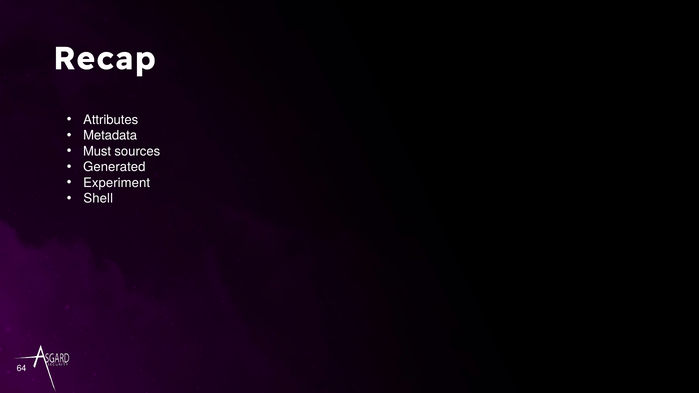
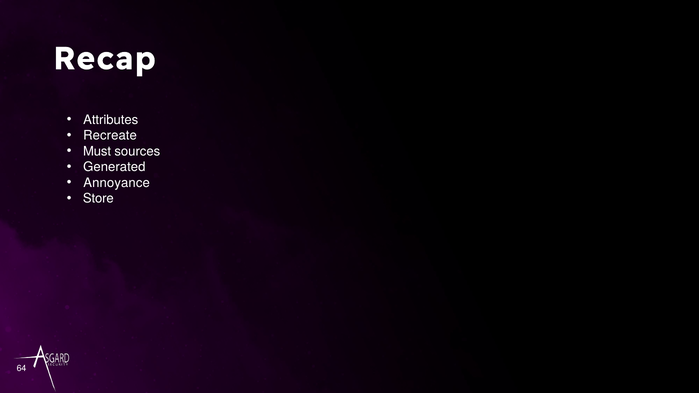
Metadata: Metadata -> Recreate
Experiment: Experiment -> Annoyance
Shell: Shell -> Store
